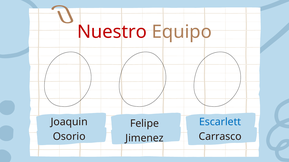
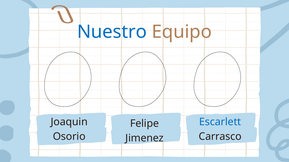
Nuestro colour: red -> blue
